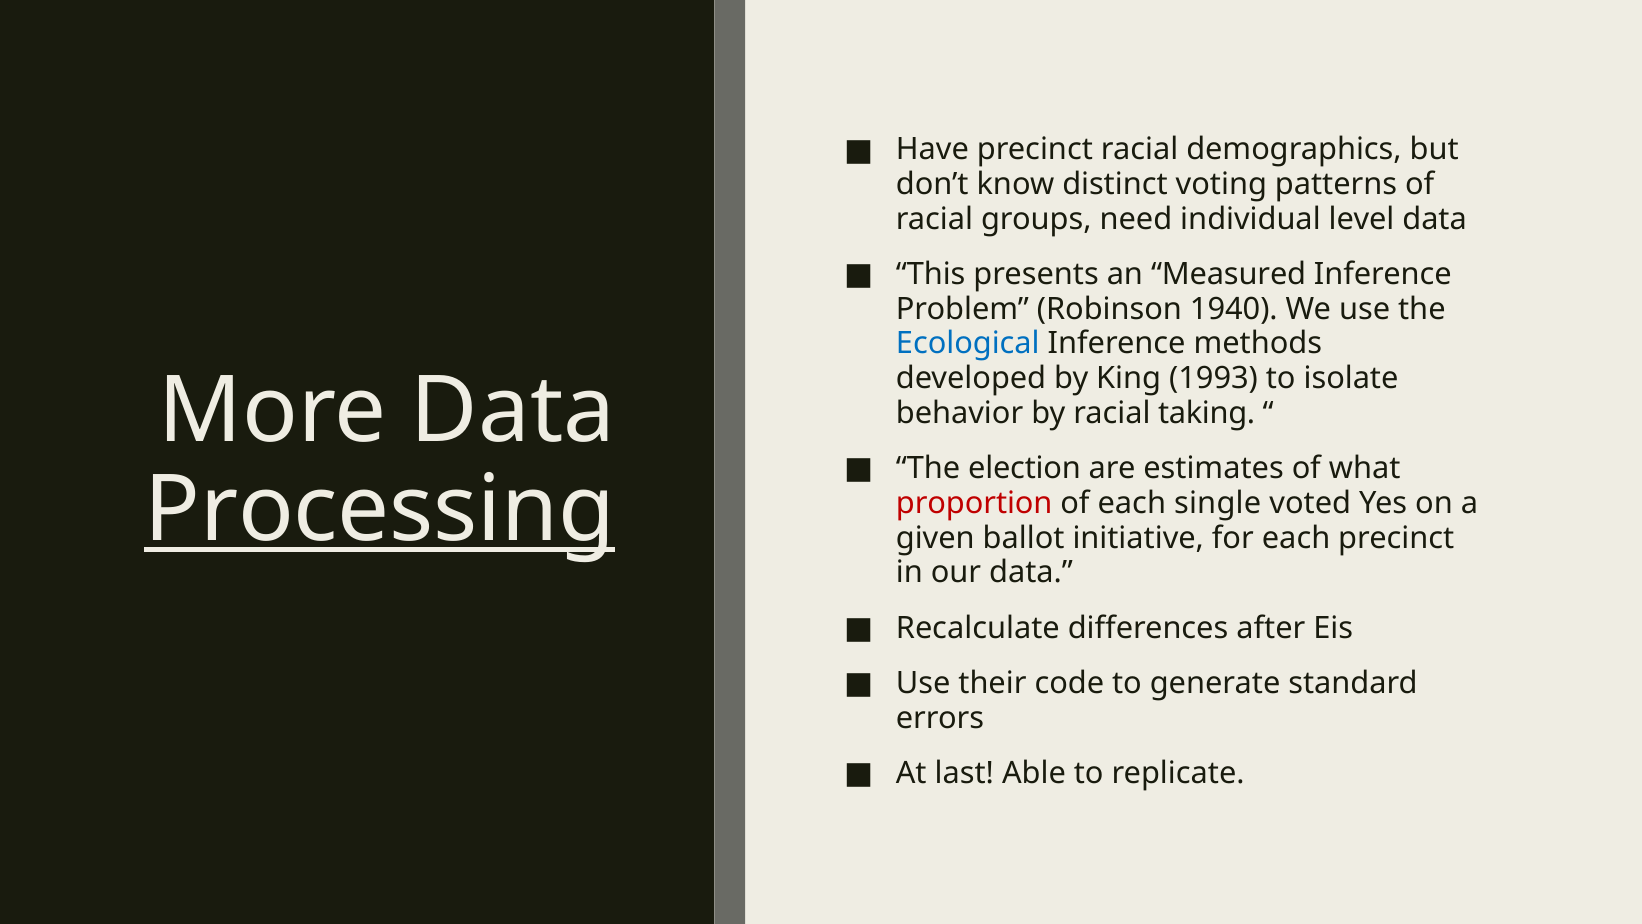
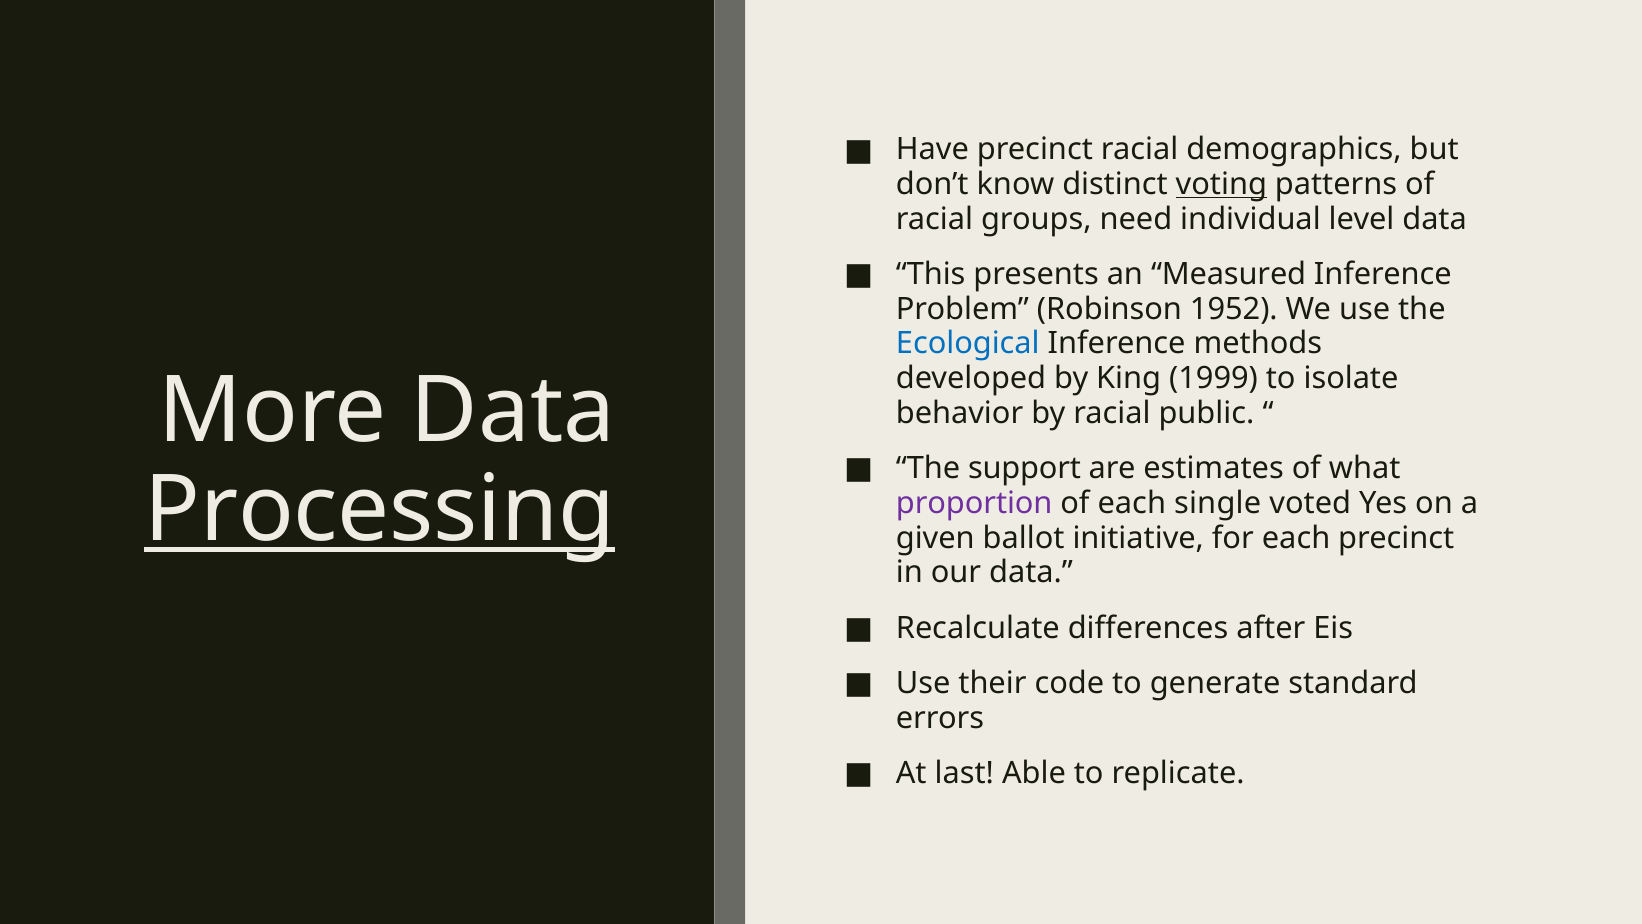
voting underline: none -> present
1940: 1940 -> 1952
1993: 1993 -> 1999
taking: taking -> public
election: election -> support
proportion colour: red -> purple
